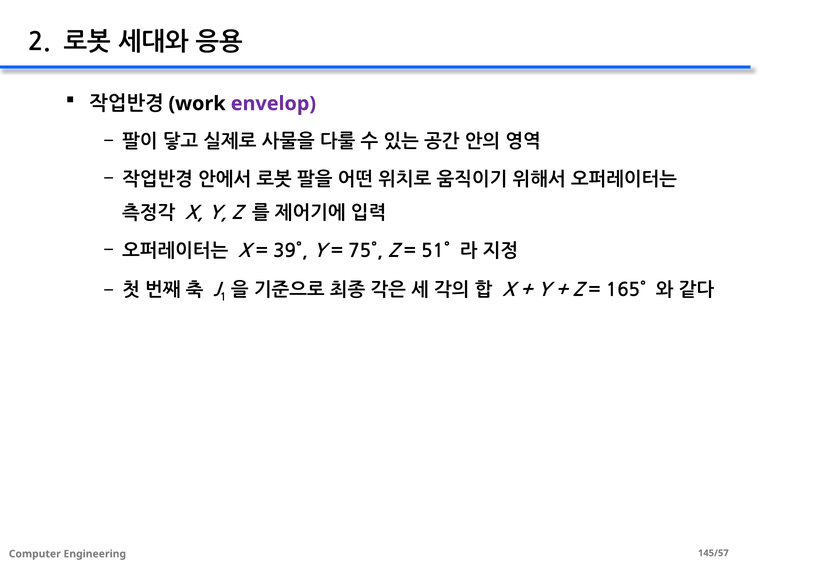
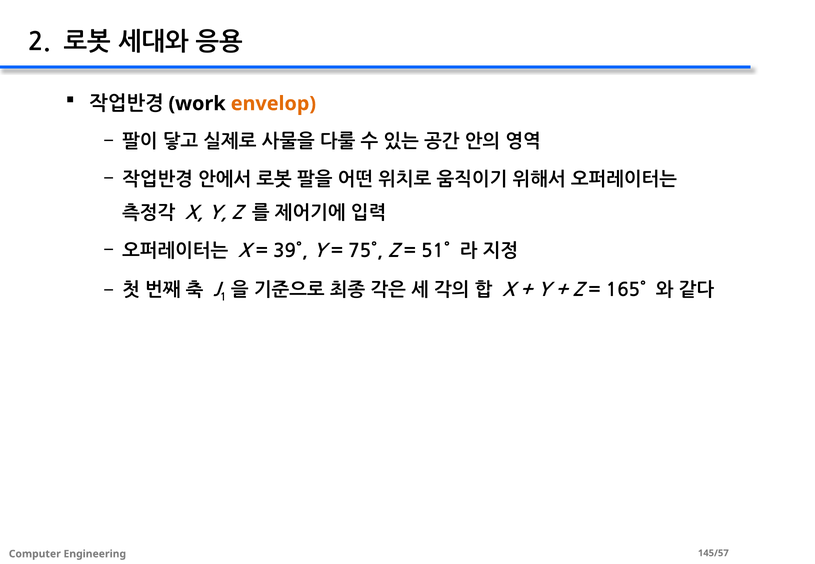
envelop colour: purple -> orange
